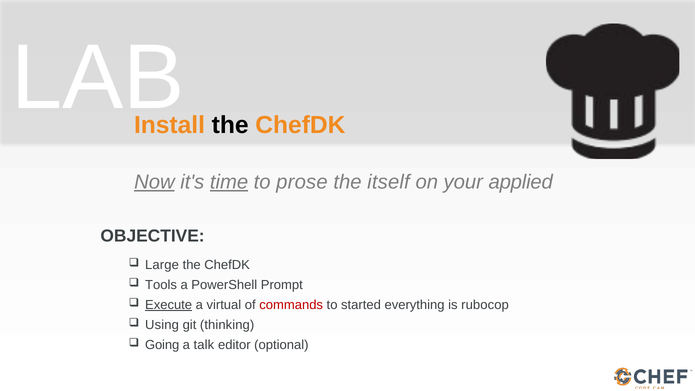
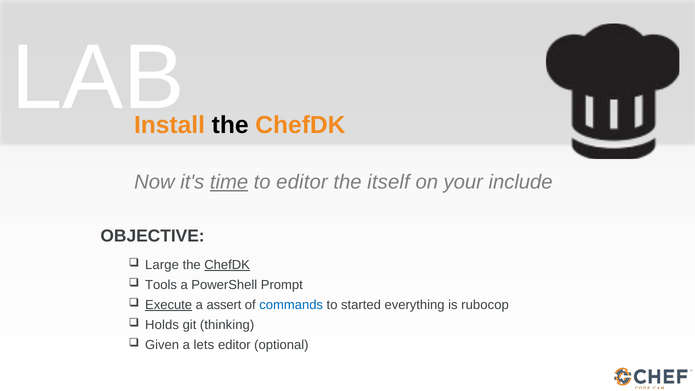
Now underline: present -> none
to prose: prose -> editor
applied: applied -> include
ChefDK at (227, 265) underline: none -> present
virtual: virtual -> assert
commands colour: red -> blue
Using: Using -> Holds
Going: Going -> Given
talk: talk -> lets
